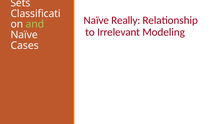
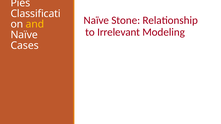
Sets: Sets -> Pies
Really: Really -> Stone
and colour: light green -> yellow
